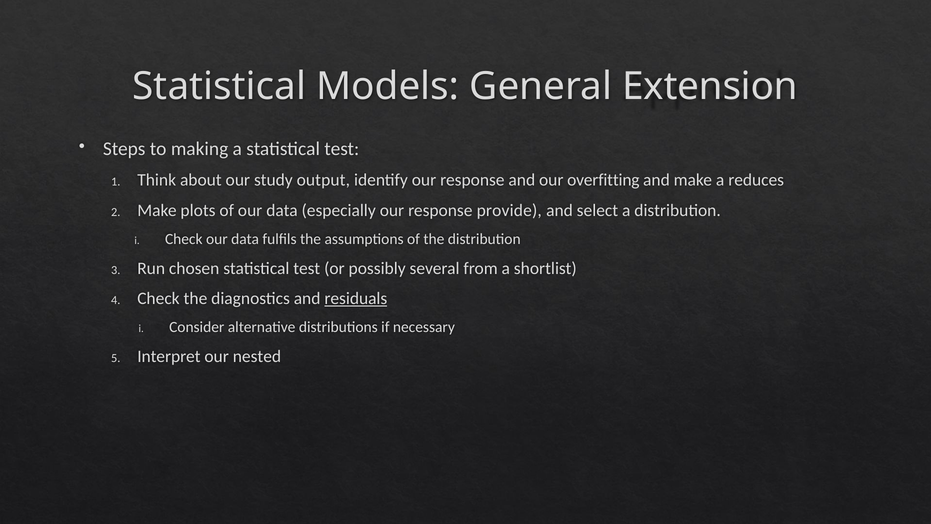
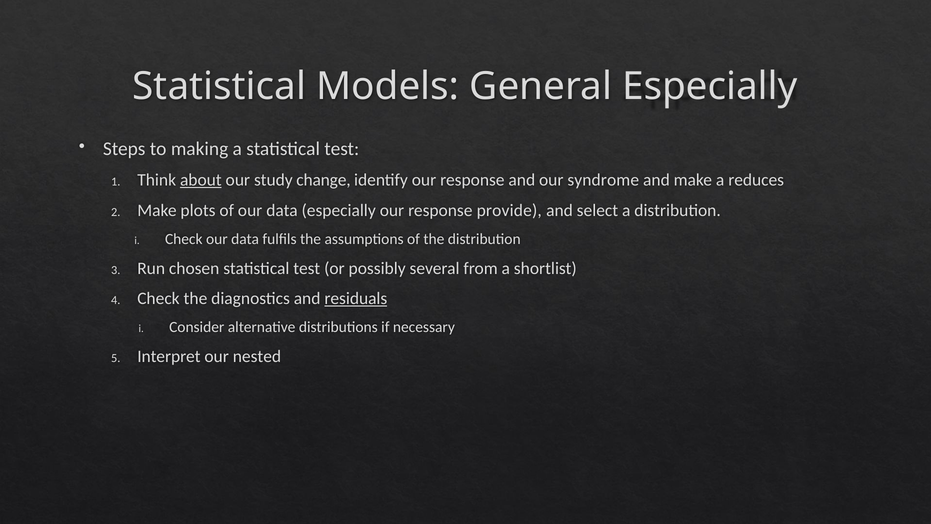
General Extension: Extension -> Especially
about underline: none -> present
output: output -> change
overfitting: overfitting -> syndrome
